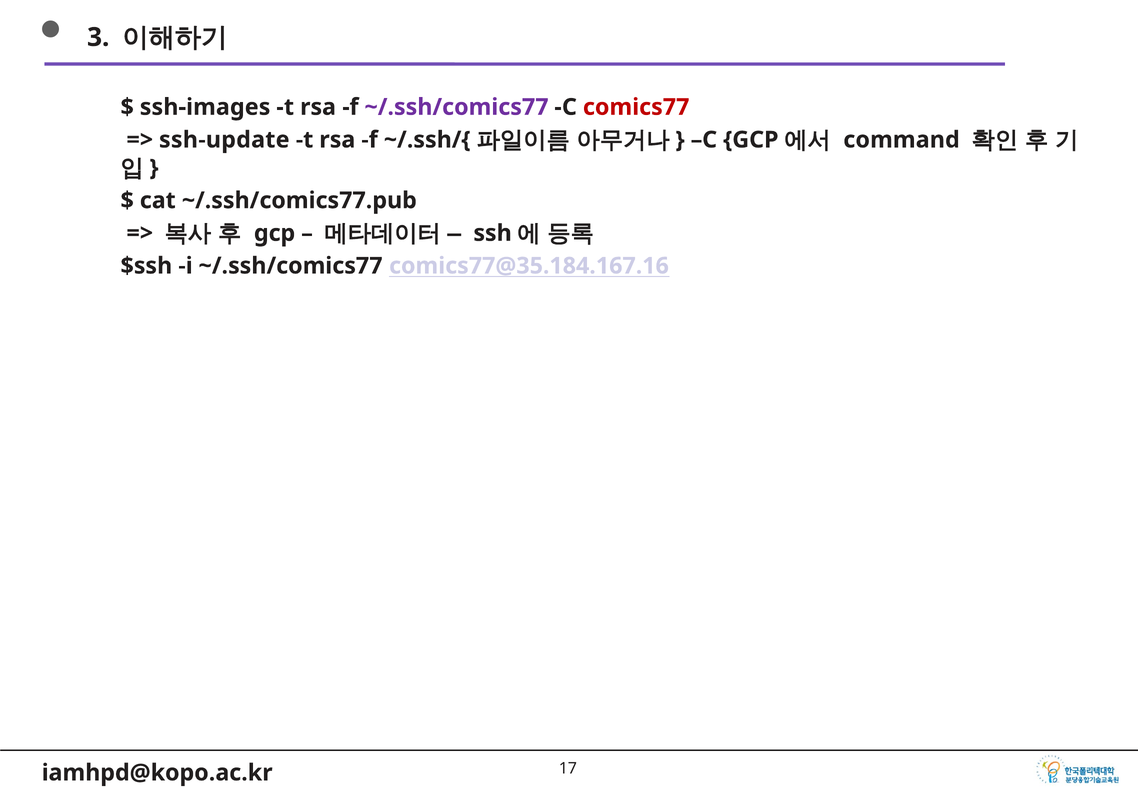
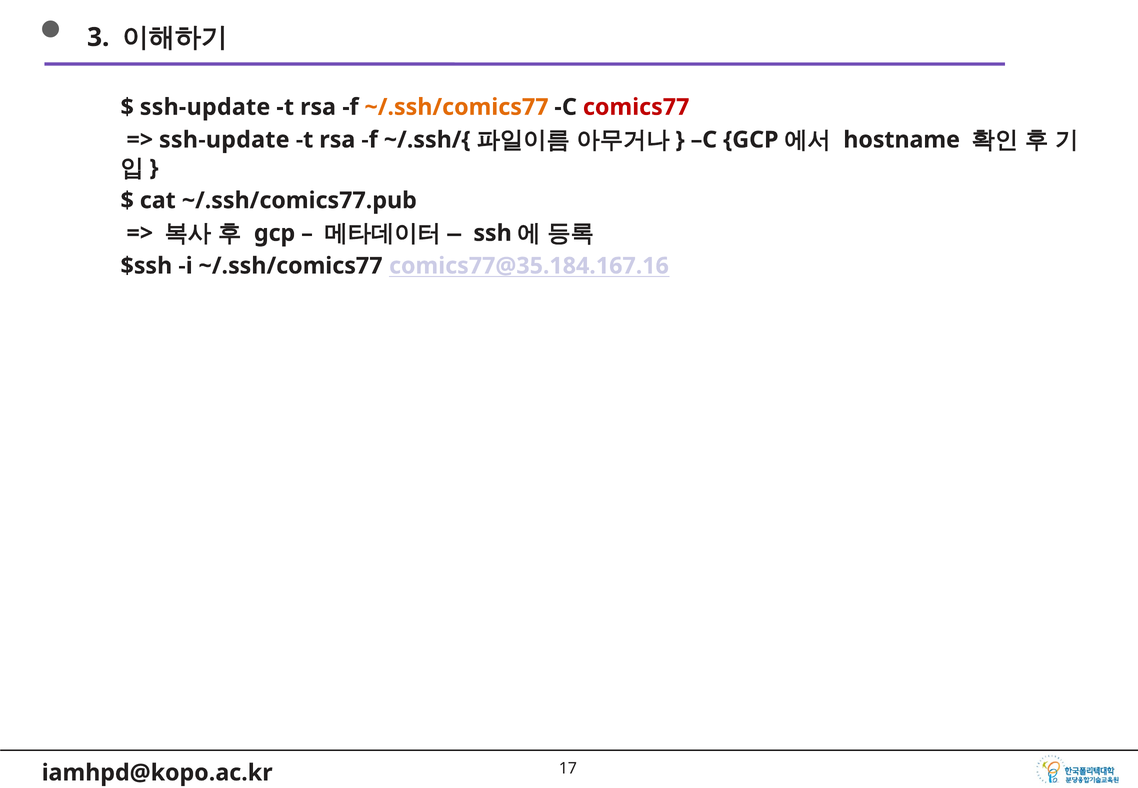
ssh-images at (205, 107): ssh-images -> ssh-update
~/.ssh/comics77 at (457, 107) colour: purple -> orange
command: command -> hostname
